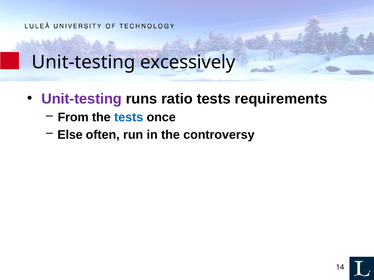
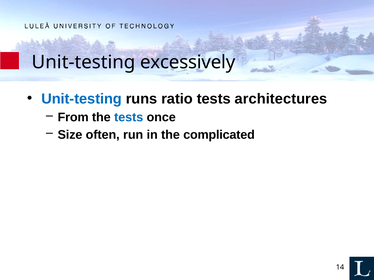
Unit-testing at (82, 99) colour: purple -> blue
requirements: requirements -> architectures
Else: Else -> Size
controversy: controversy -> complicated
